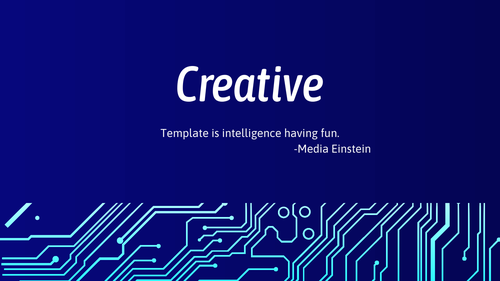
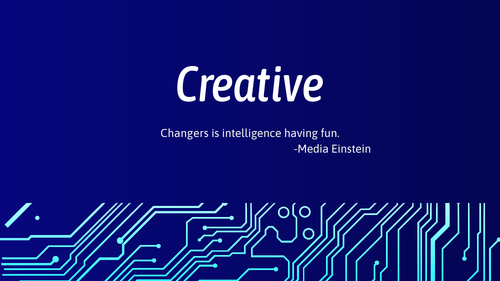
Template: Template -> Changers
